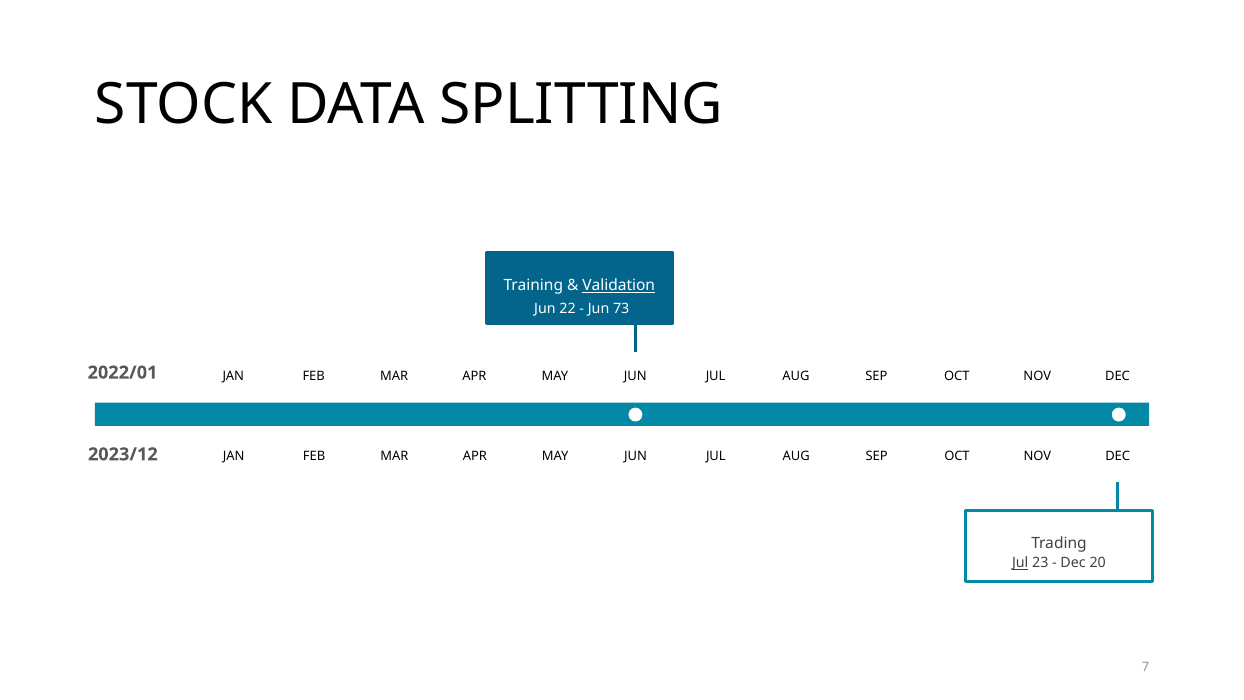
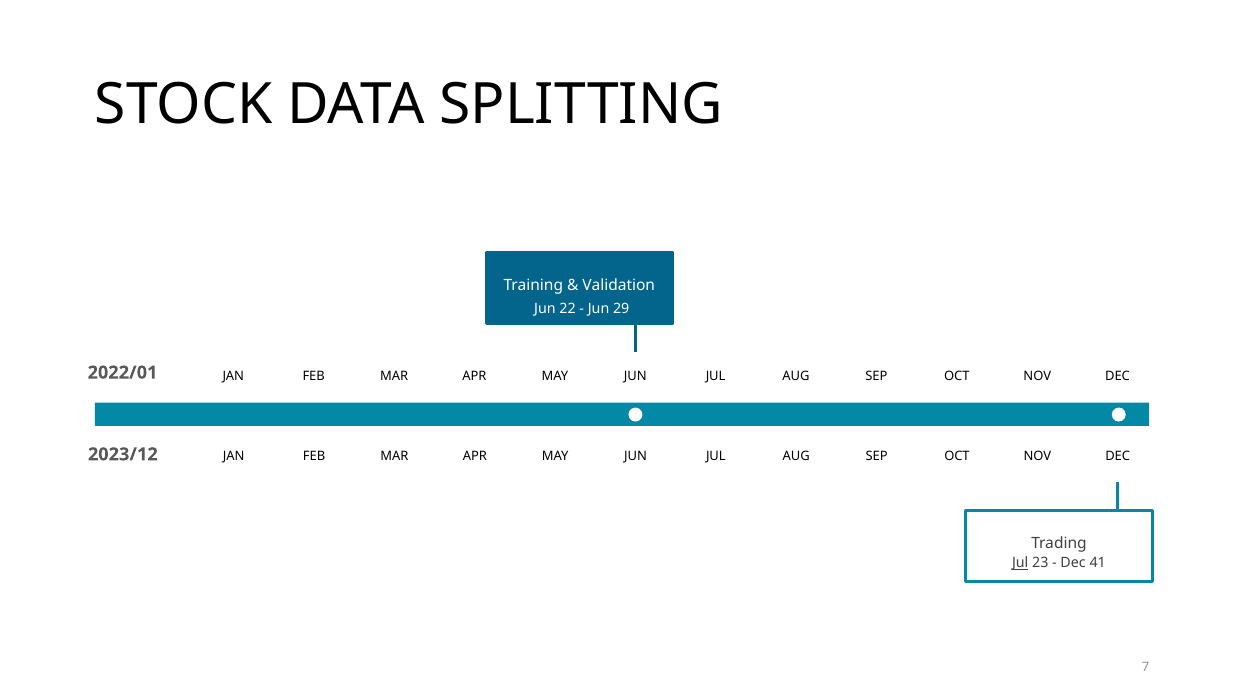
Validation underline: present -> none
73: 73 -> 29
20: 20 -> 41
